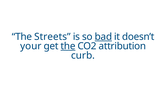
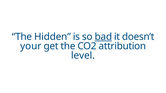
Streets: Streets -> Hidden
the at (68, 46) underline: present -> none
curb: curb -> level
